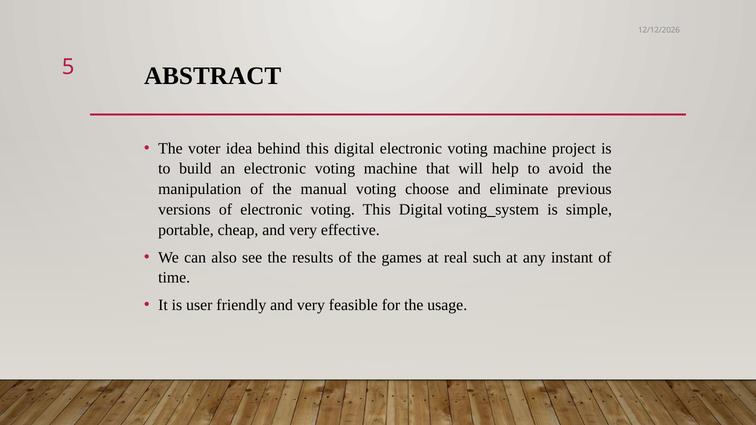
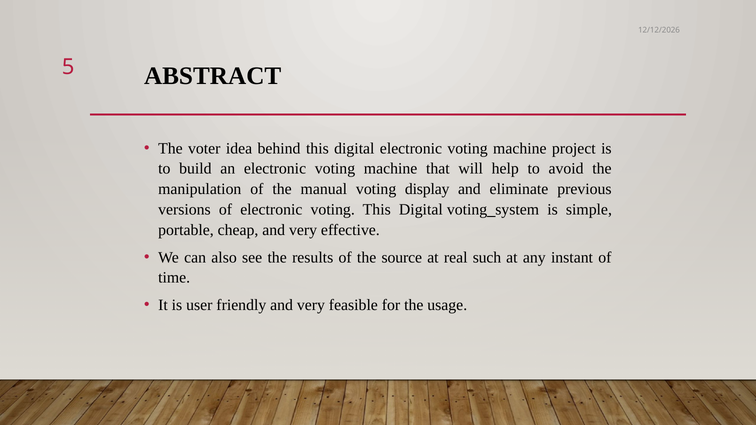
choose: choose -> display
games: games -> source
